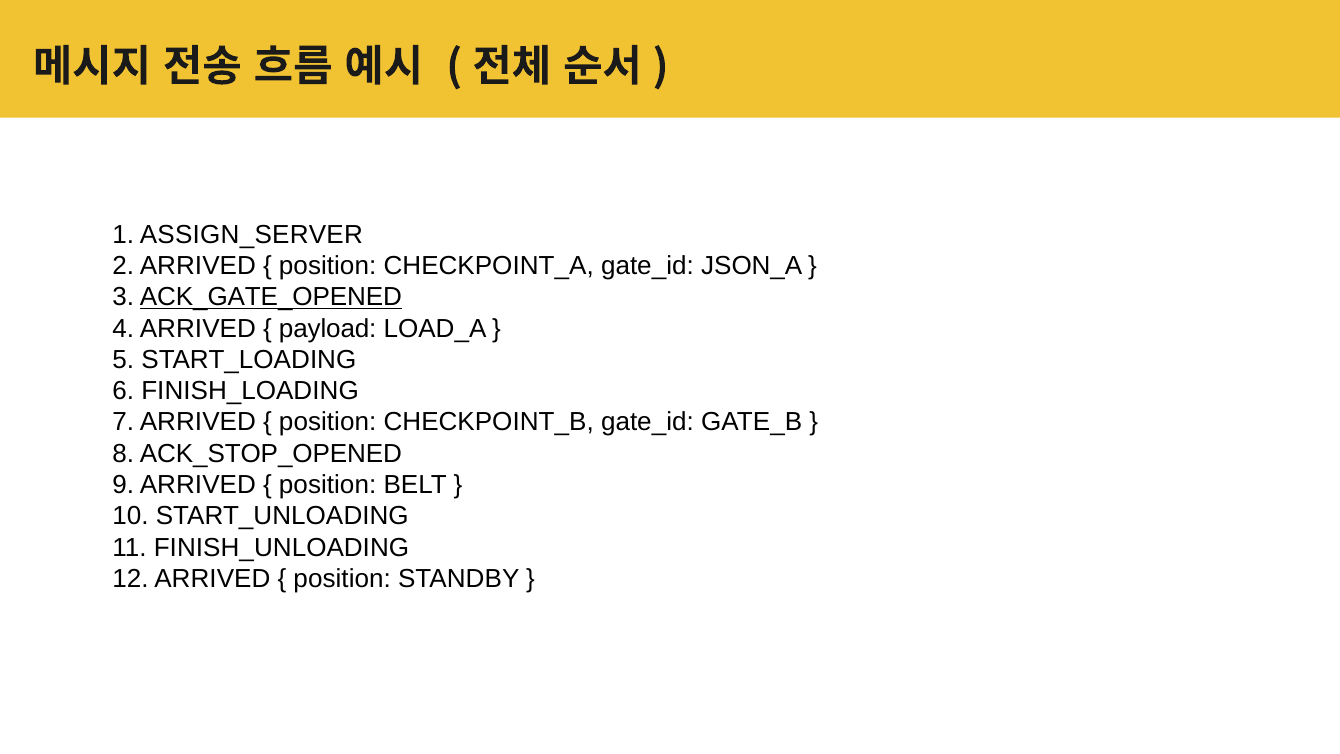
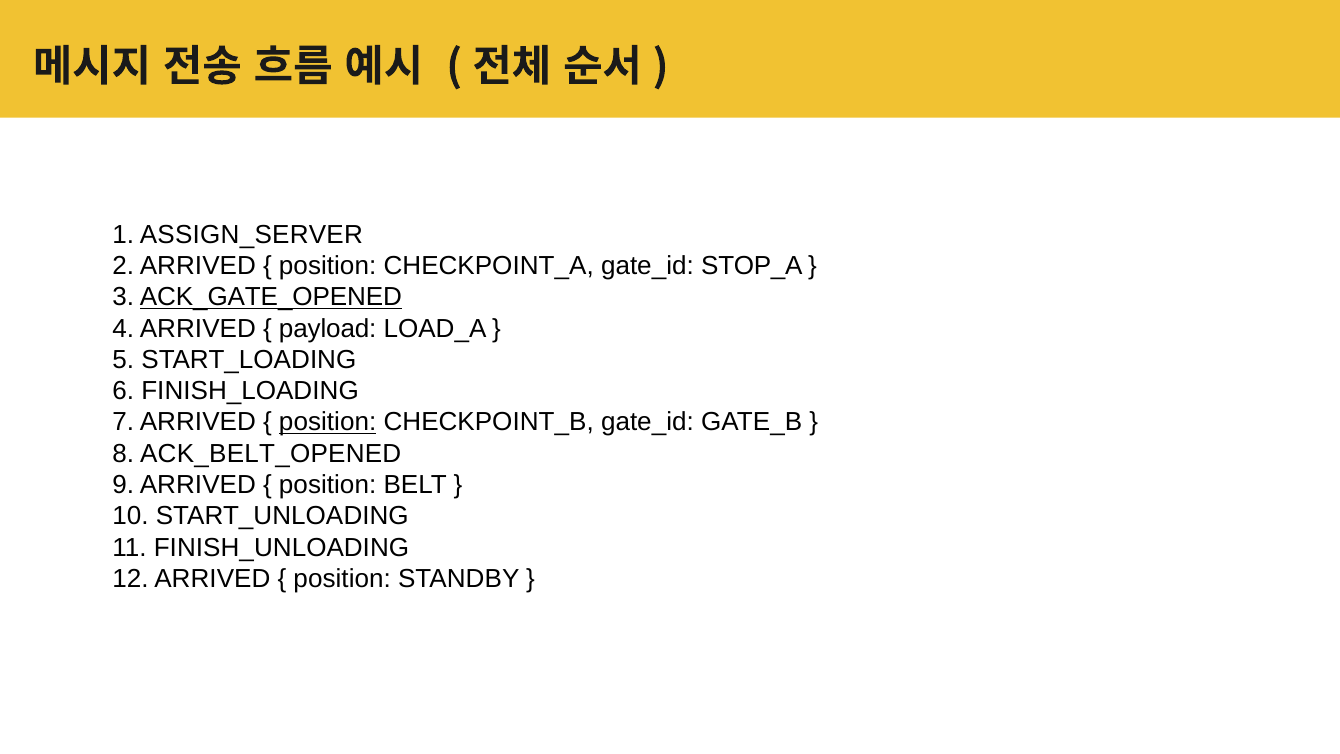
JSON_A: JSON_A -> STOP_A
position at (328, 422) underline: none -> present
ACK_STOP_OPENED: ACK_STOP_OPENED -> ACK_BELT_OPENED
